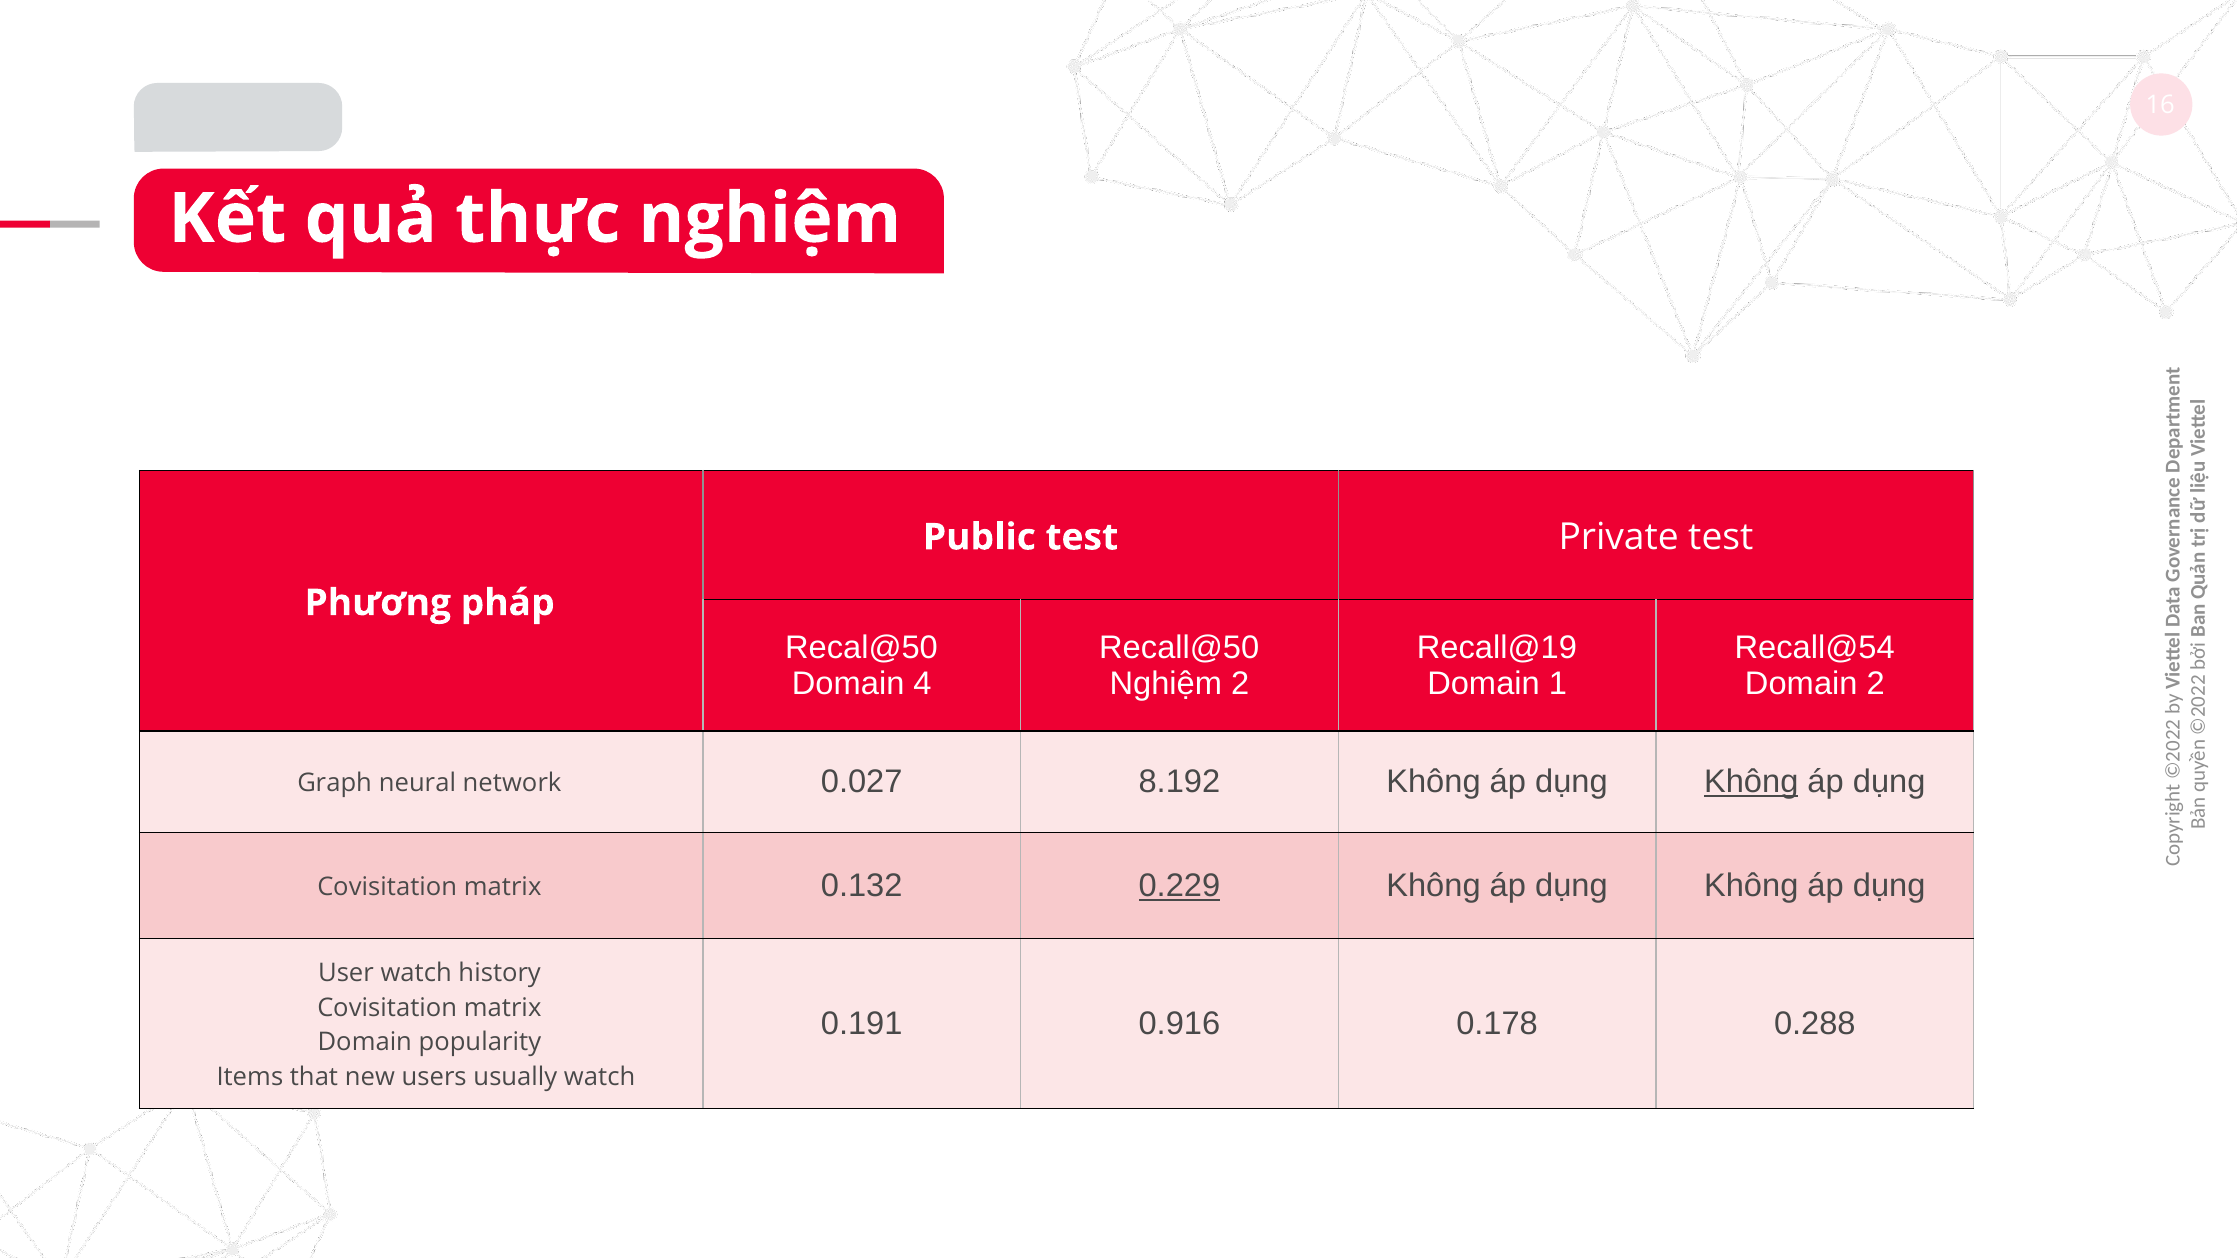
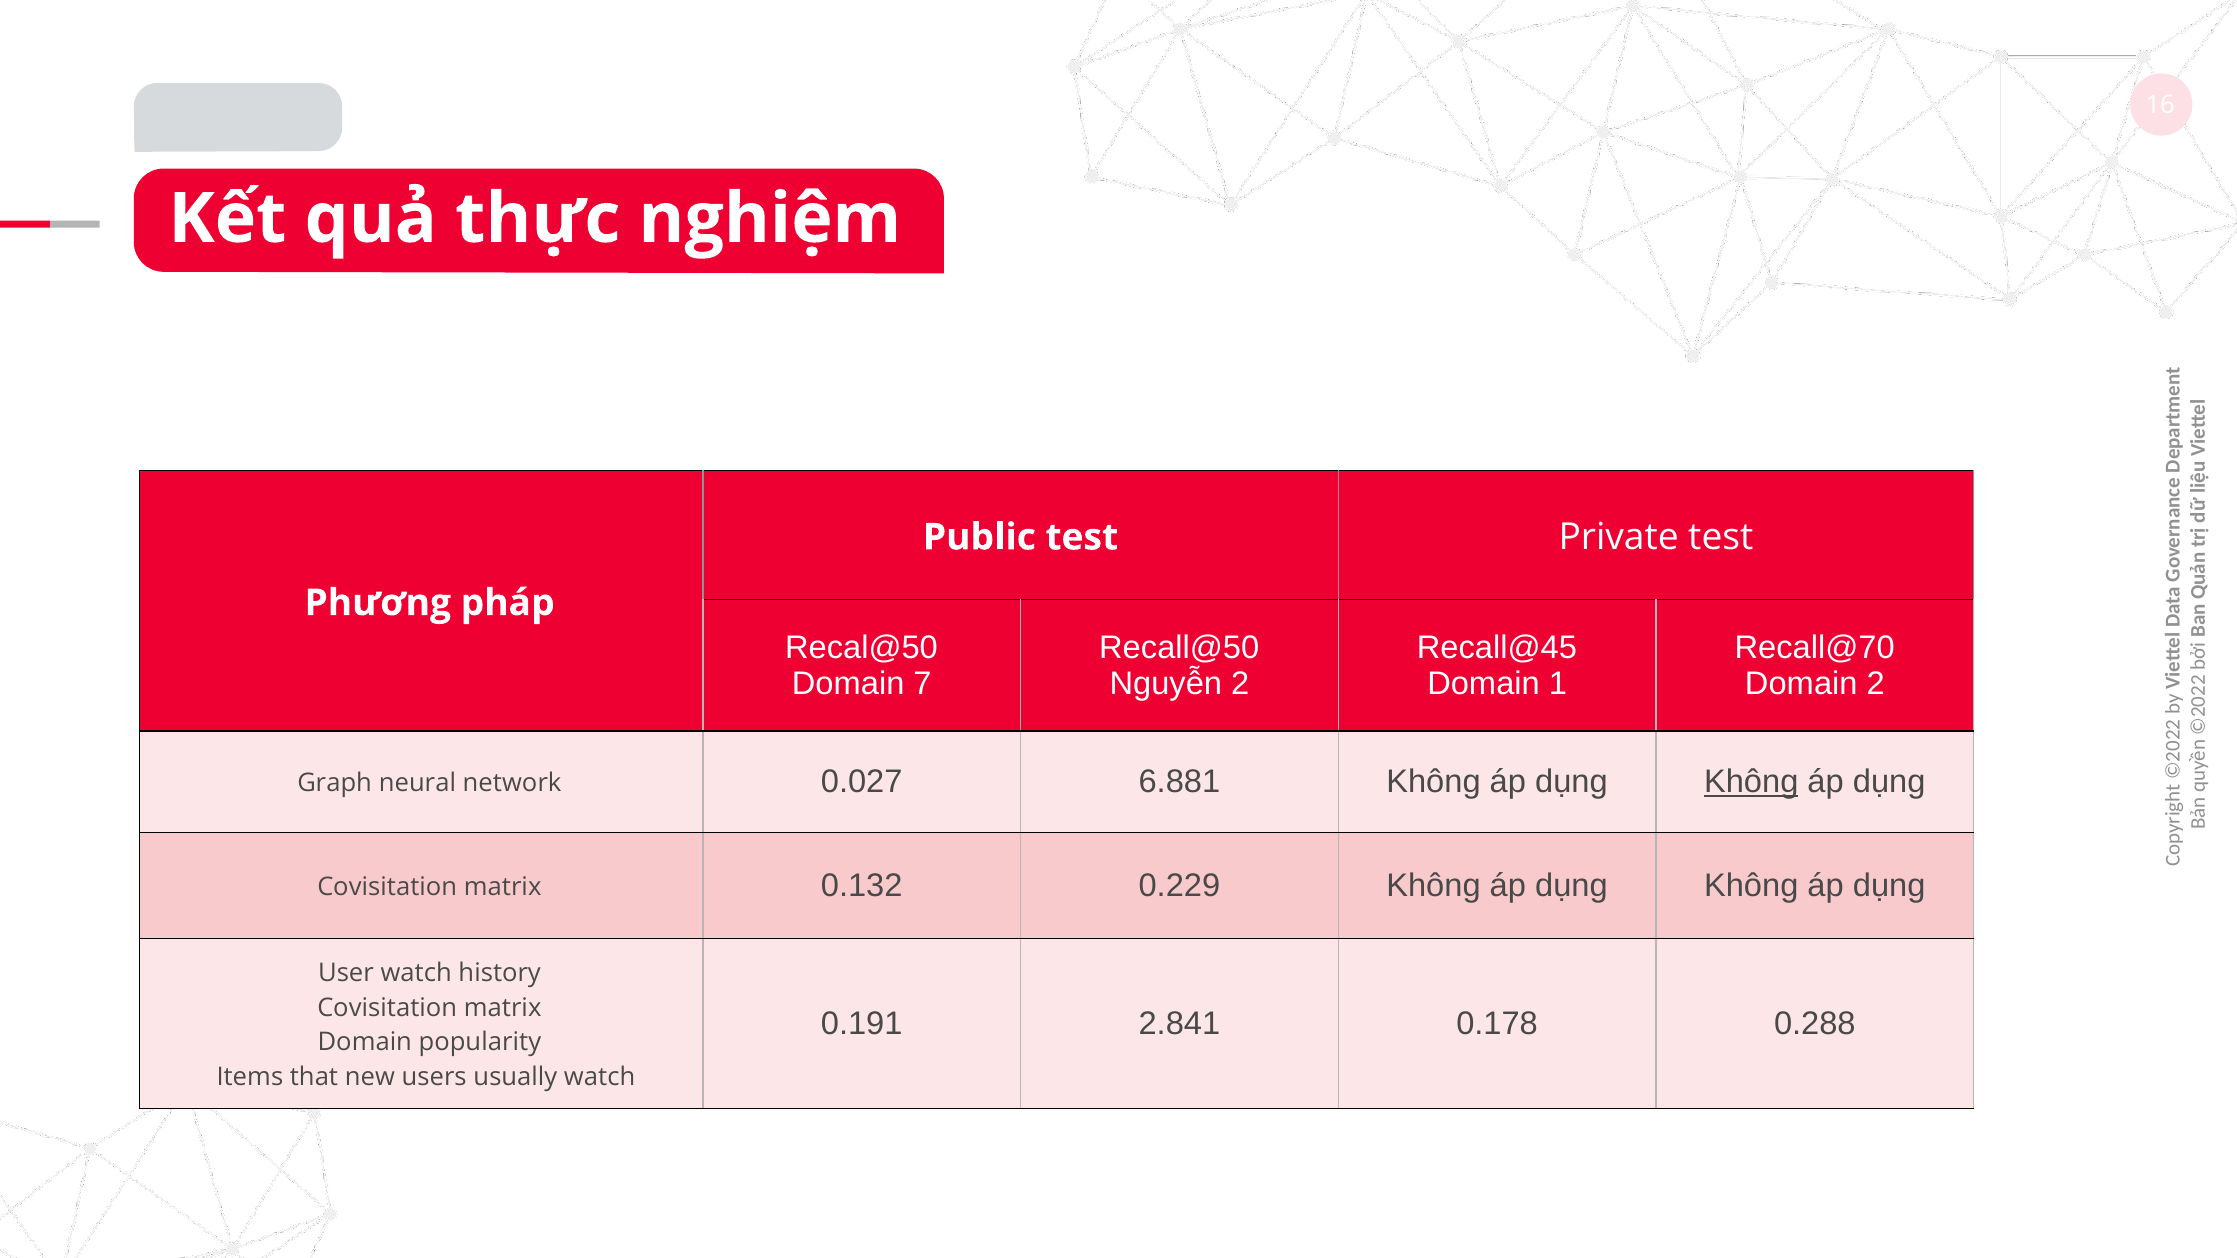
Recall@19: Recall@19 -> Recall@45
Recall@54: Recall@54 -> Recall@70
4: 4 -> 7
Nghiệm at (1166, 684): Nghiệm -> Nguyễn
8.192: 8.192 -> 6.881
0.229 underline: present -> none
0.916: 0.916 -> 2.841
